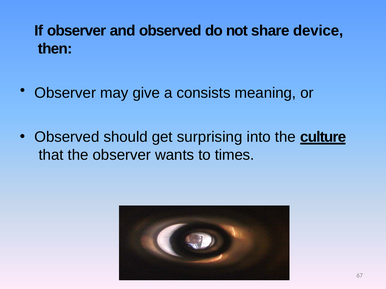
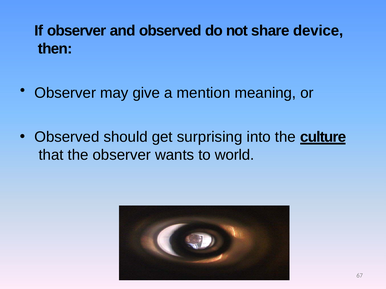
consists: consists -> mention
times: times -> world
